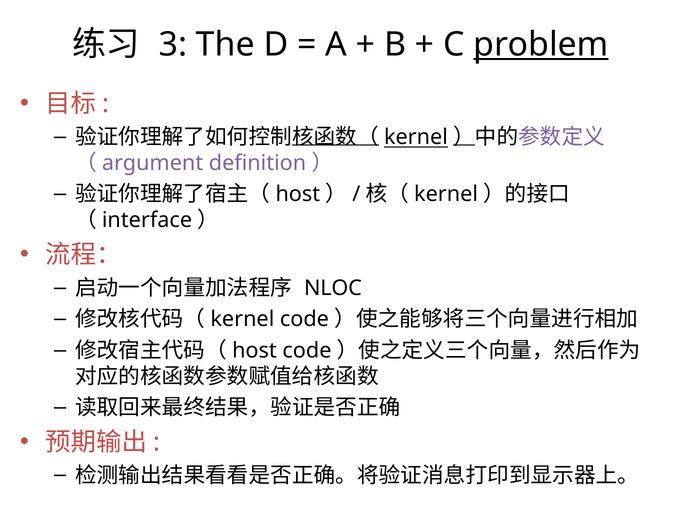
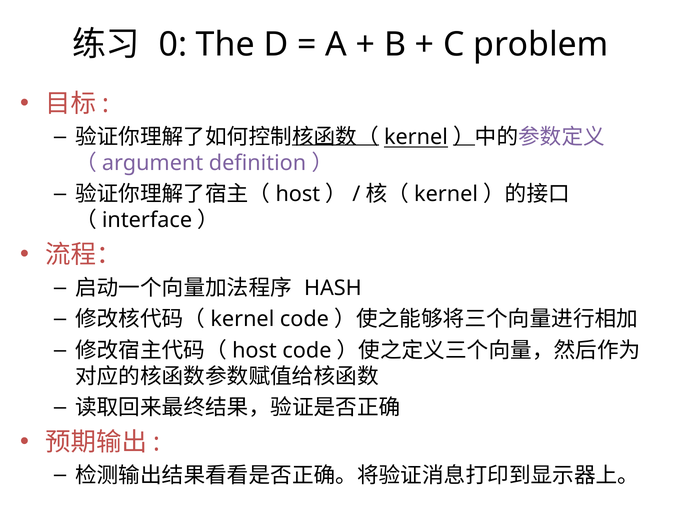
3: 3 -> 0
problem underline: present -> none
NLOC: NLOC -> HASH
